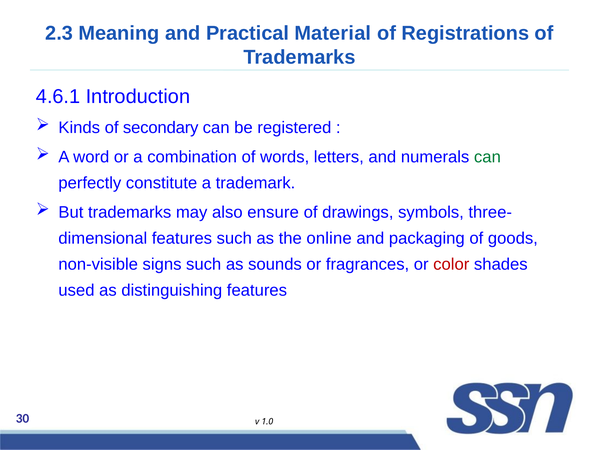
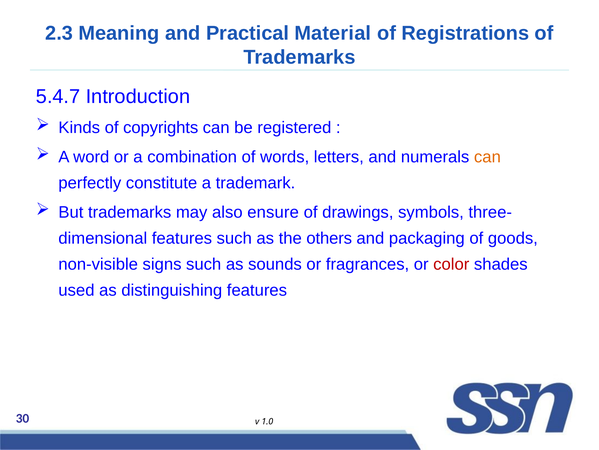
4.6.1: 4.6.1 -> 5.4.7
secondary: secondary -> copyrights
can at (487, 157) colour: green -> orange
online: online -> others
